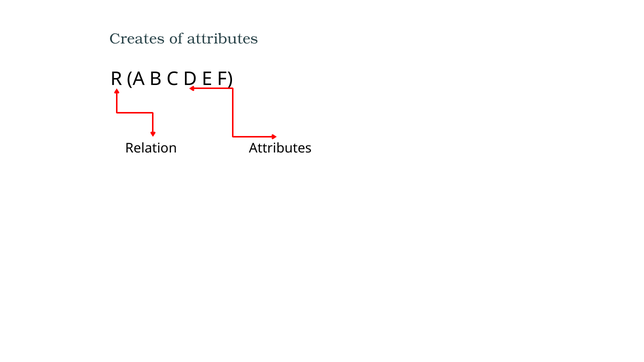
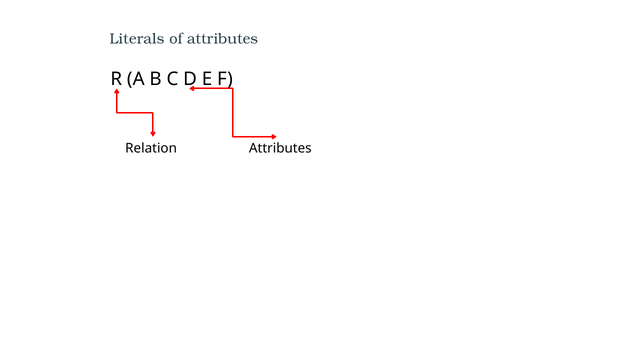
Creates: Creates -> Literals
